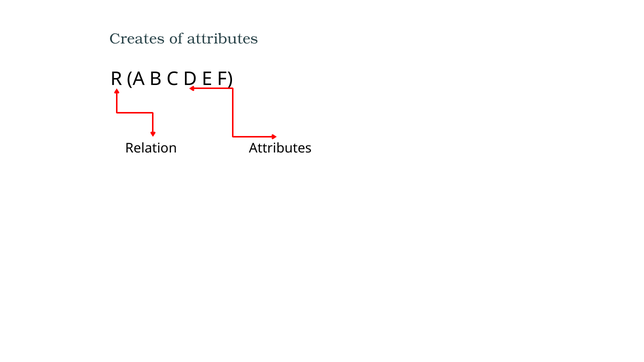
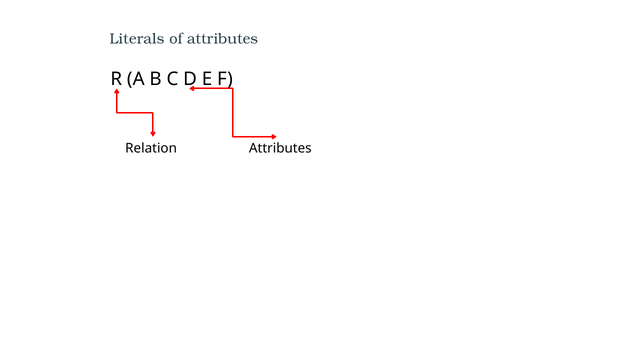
Creates: Creates -> Literals
